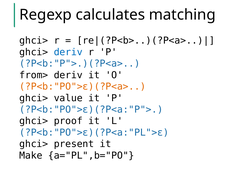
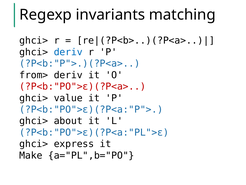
calculates: calculates -> invariants
?P<b:"PO">ε)(?P<a> colour: orange -> red
proof: proof -> about
present: present -> express
